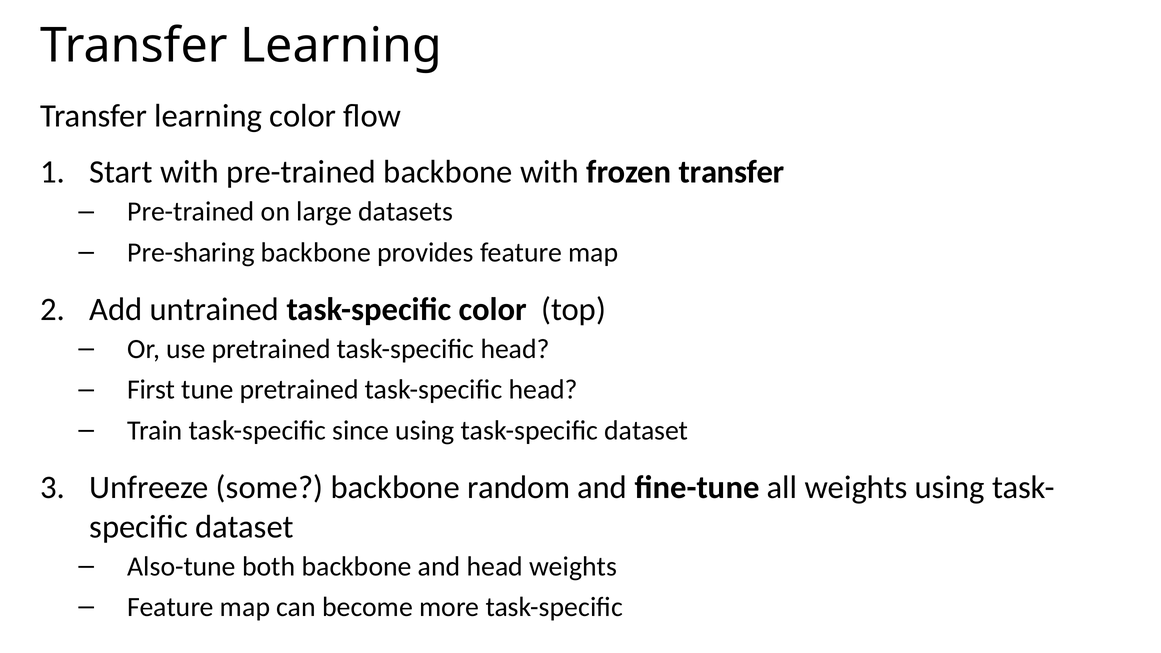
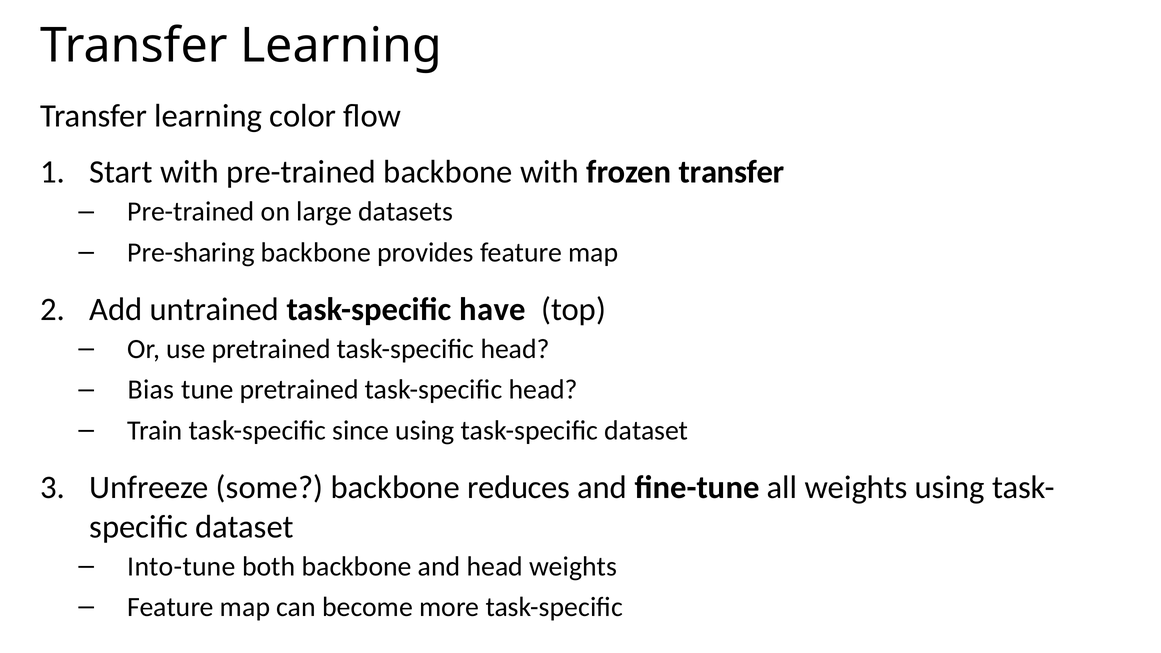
task-specific color: color -> have
First: First -> Bias
random: random -> reduces
Also-tune: Also-tune -> Into-tune
